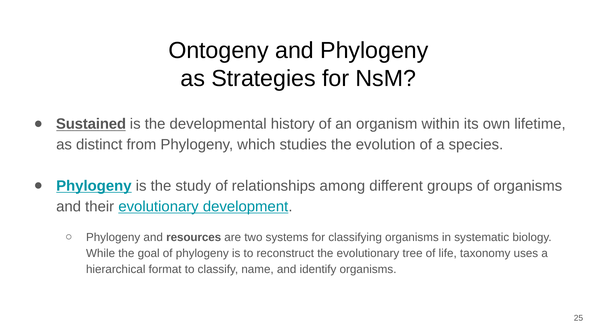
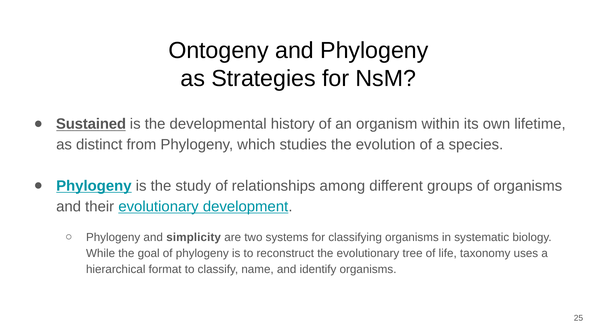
resources: resources -> simplicity
